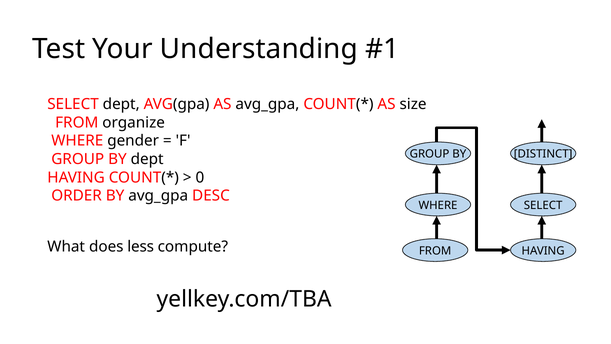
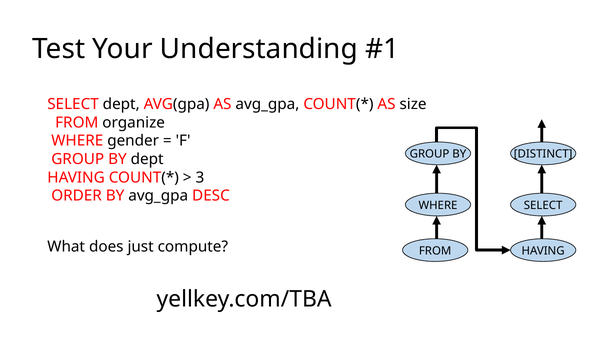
0: 0 -> 3
less: less -> just
